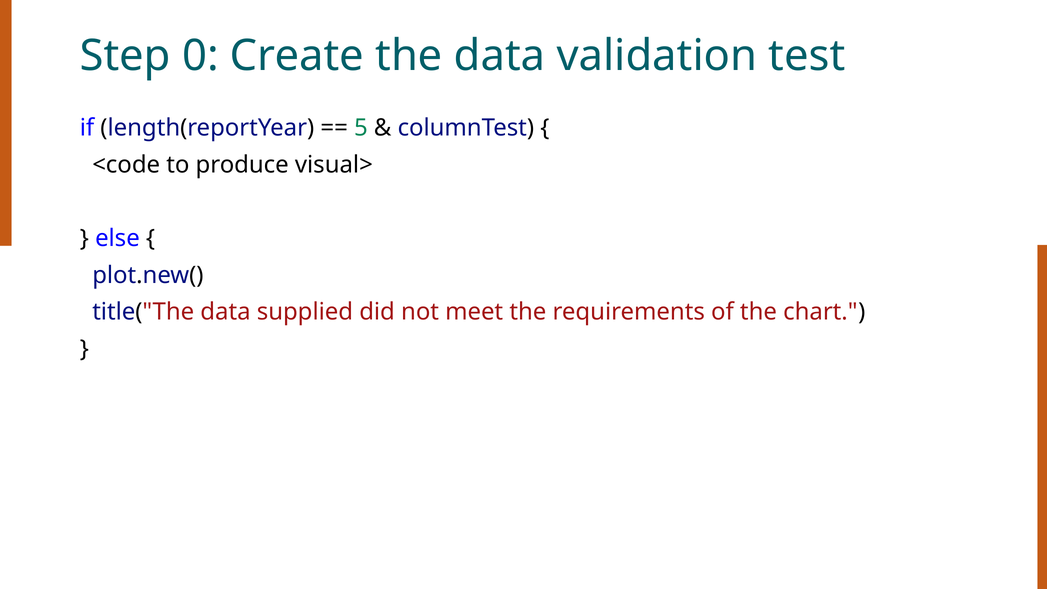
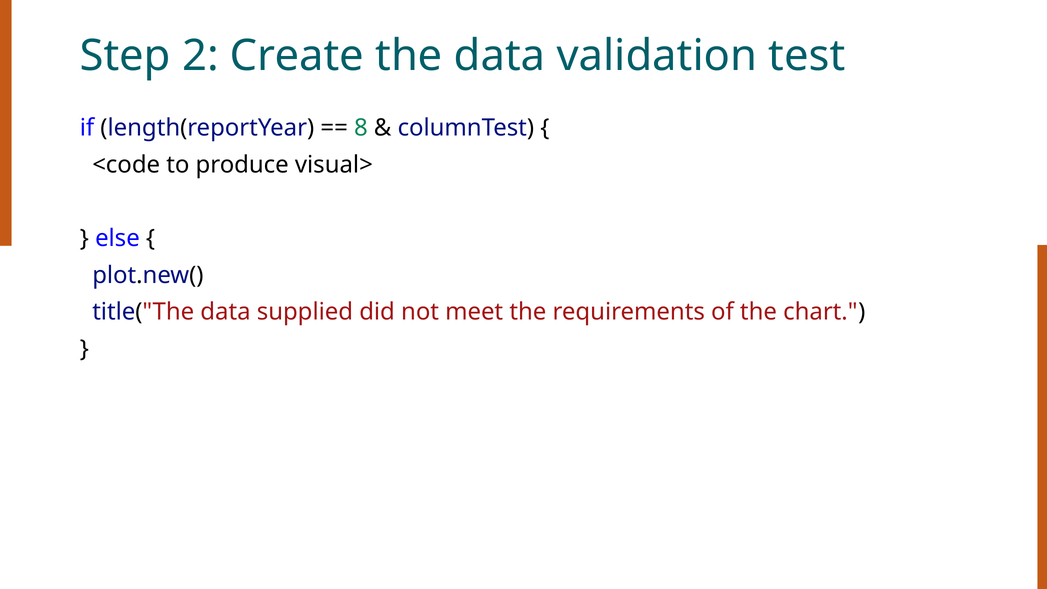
0: 0 -> 2
5: 5 -> 8
